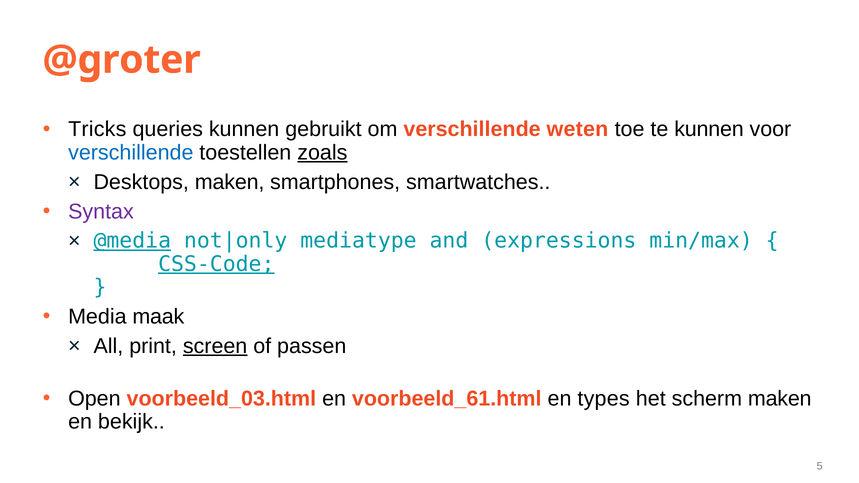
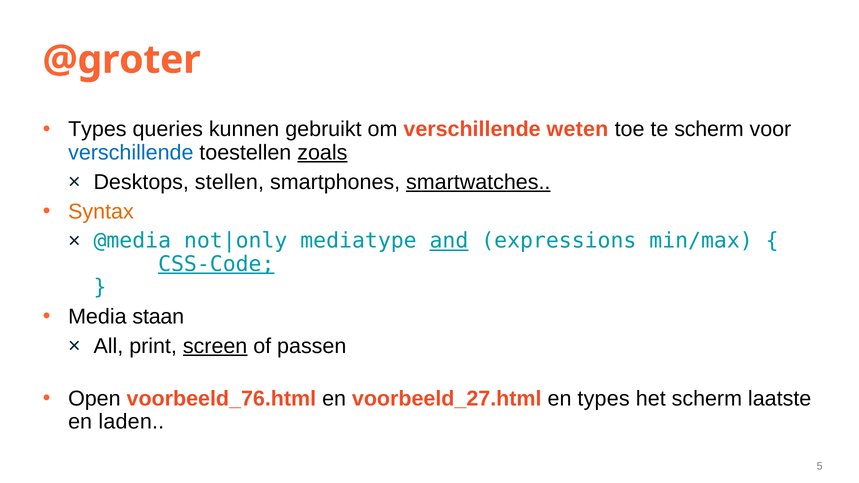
Tricks at (97, 129): Tricks -> Types
te kunnen: kunnen -> scherm
Desktops maken: maken -> stellen
smartwatches underline: none -> present
Syntax colour: purple -> orange
@media underline: present -> none
and underline: none -> present
maak: maak -> staan
voorbeeld_03.html: voorbeeld_03.html -> voorbeeld_76.html
voorbeeld_61.html: voorbeeld_61.html -> voorbeeld_27.html
scherm maken: maken -> laatste
bekijk: bekijk -> laden
